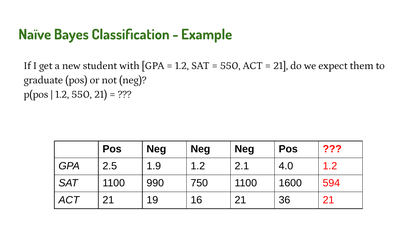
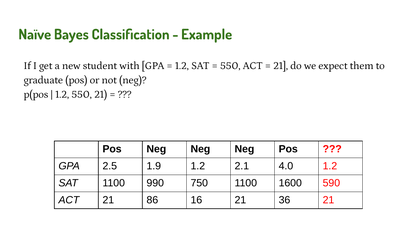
594: 594 -> 590
19: 19 -> 86
